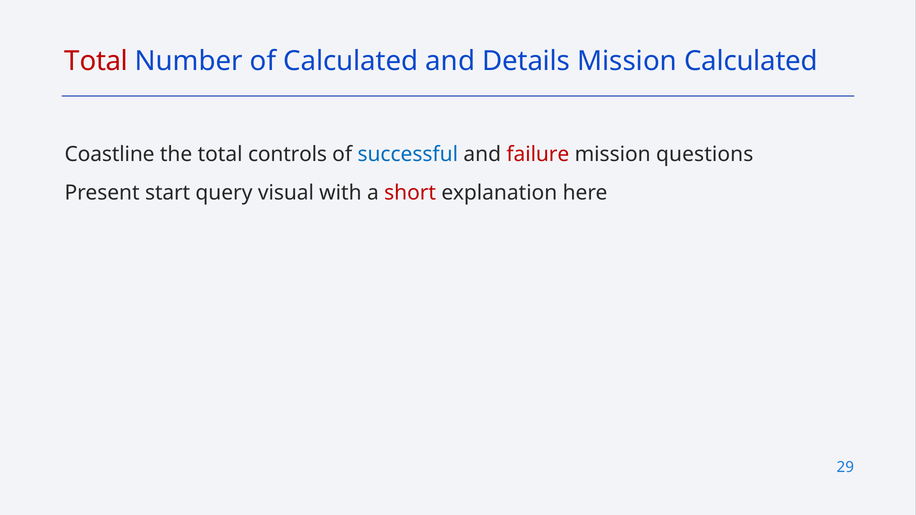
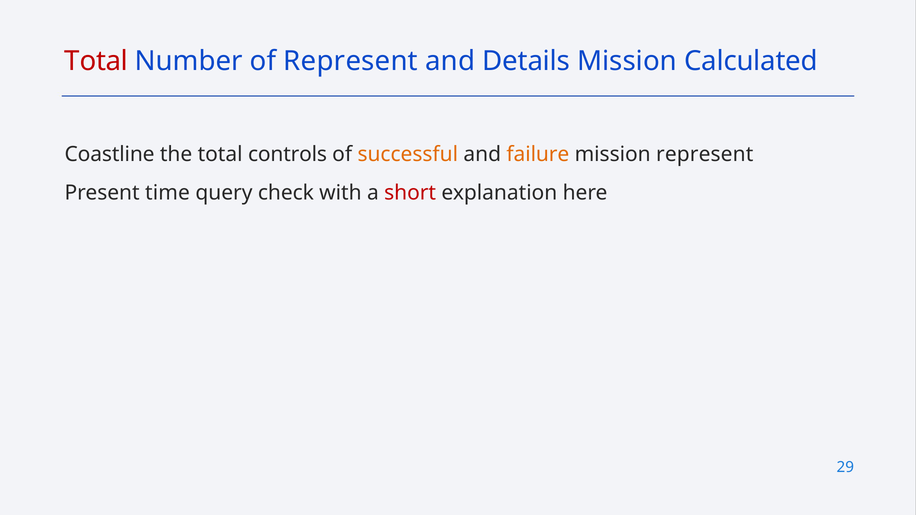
of Calculated: Calculated -> Represent
successful colour: blue -> orange
failure colour: red -> orange
mission questions: questions -> represent
start: start -> time
visual: visual -> check
